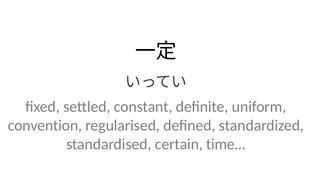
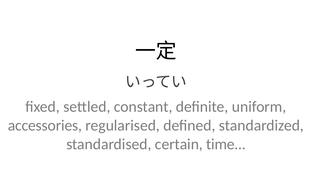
convention: convention -> accessories
